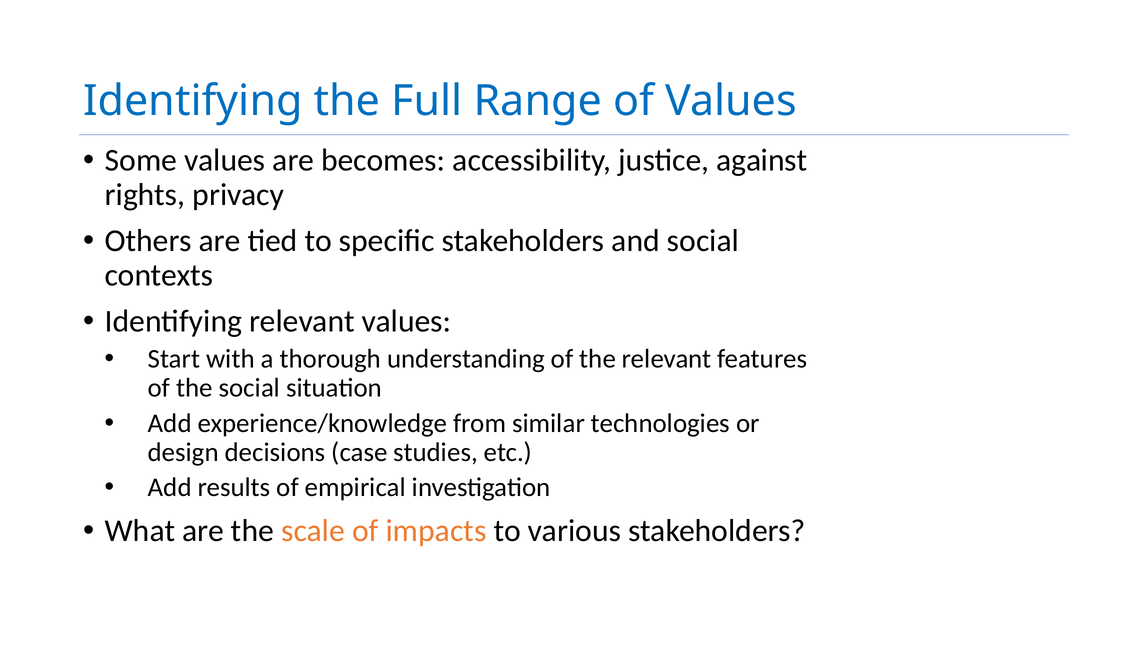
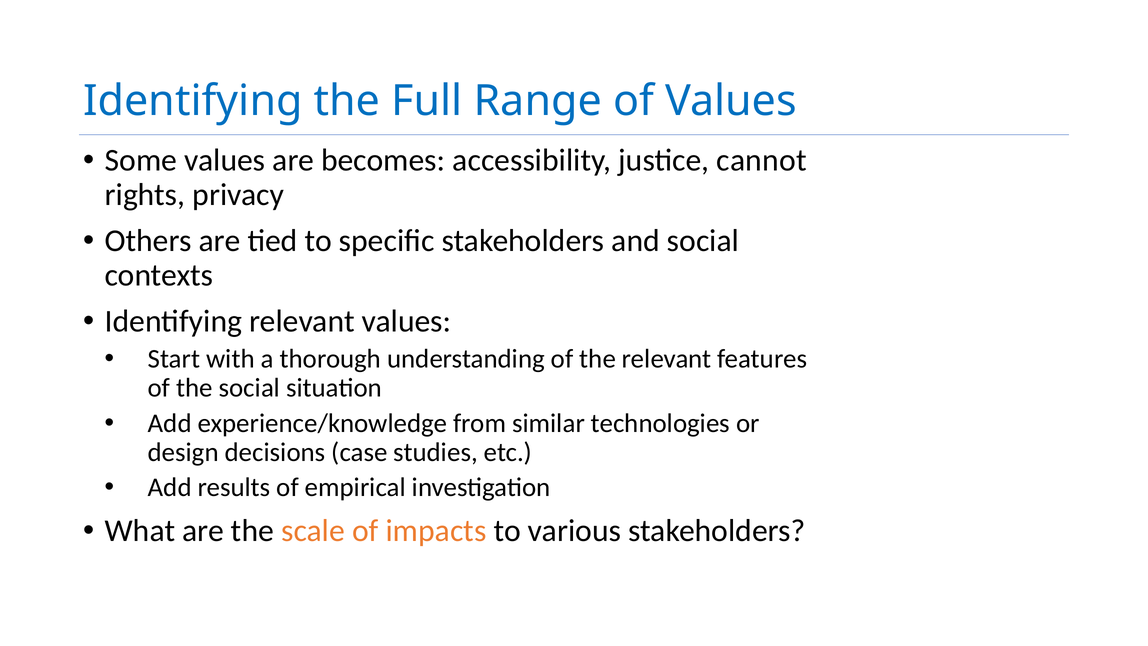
against: against -> cannot
